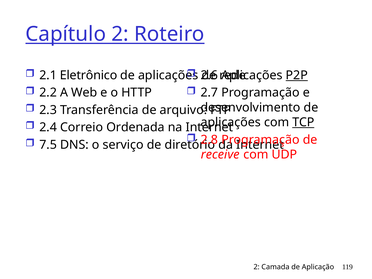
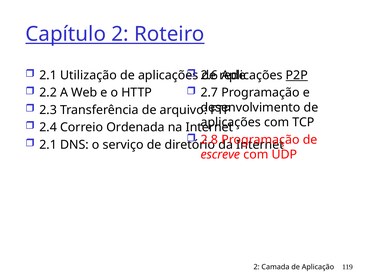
Eletrônico: Eletrônico -> Utilização
TCP underline: present -> none
7.5 at (48, 145): 7.5 -> 2.1
receive: receive -> escreve
